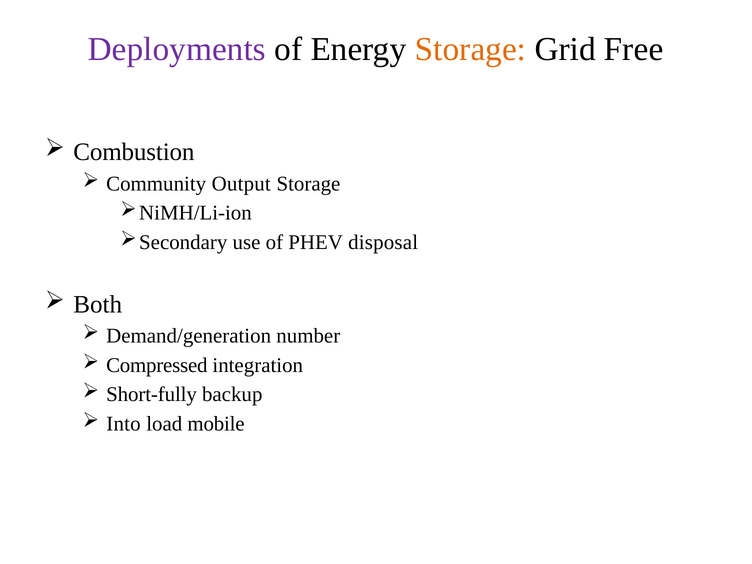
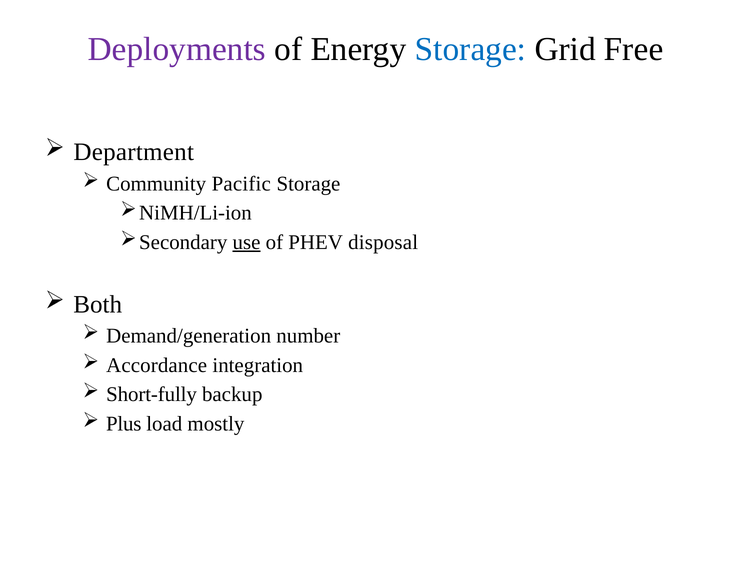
Storage at (470, 49) colour: orange -> blue
Combustion: Combustion -> Department
Output: Output -> Pacific
use underline: none -> present
Compressed: Compressed -> Accordance
Into: Into -> Plus
mobile: mobile -> mostly
